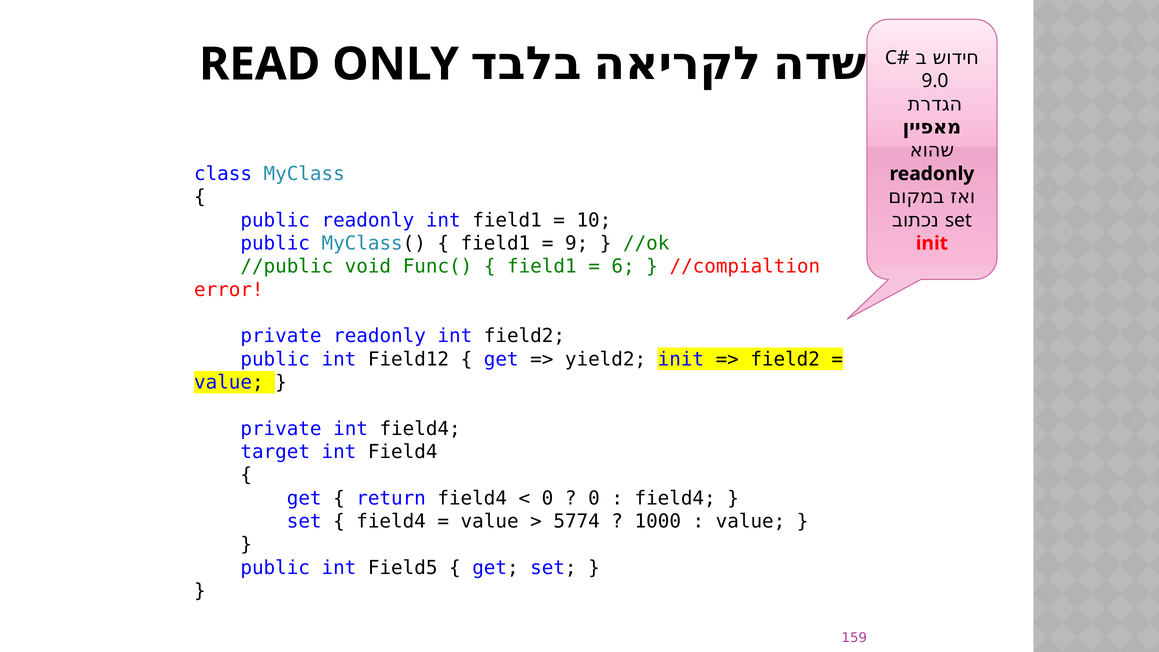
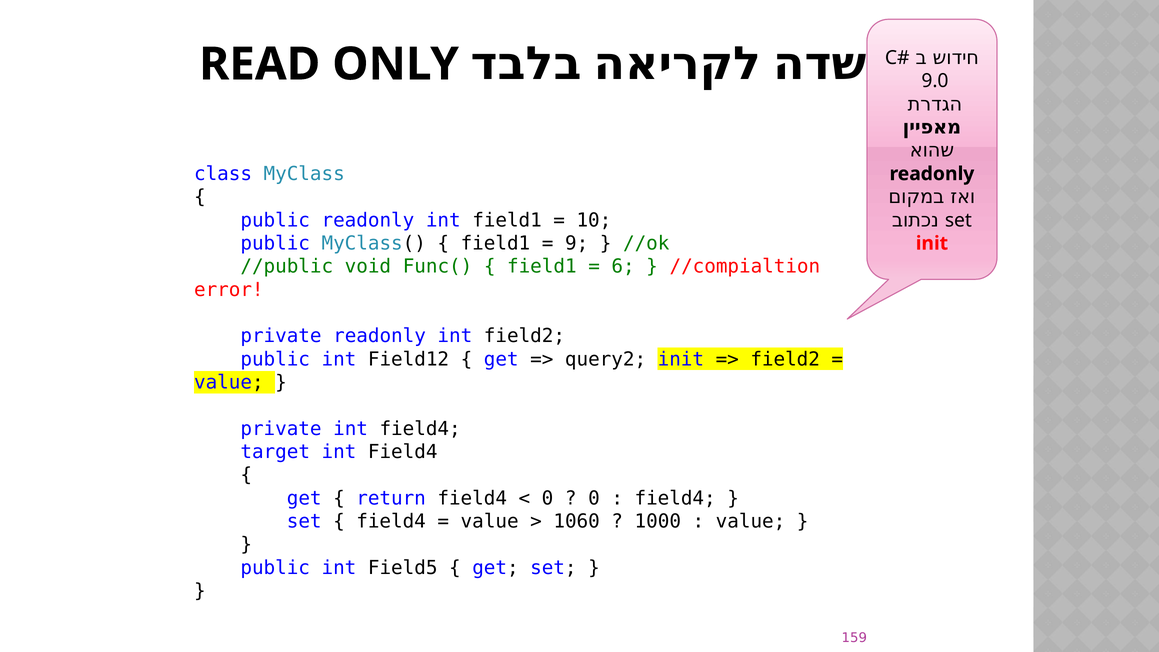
yield2: yield2 -> query2
5774: 5774 -> 1060
